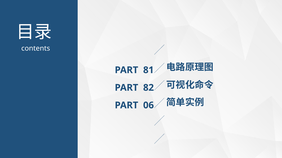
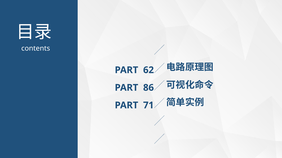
81: 81 -> 62
82: 82 -> 86
06: 06 -> 71
